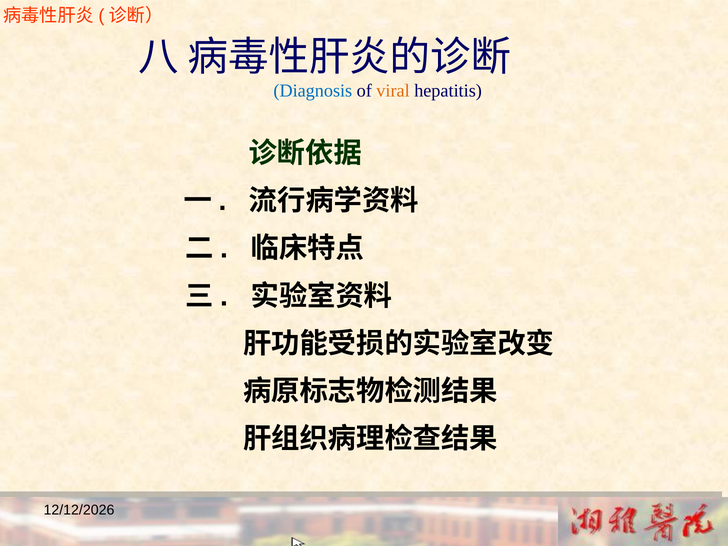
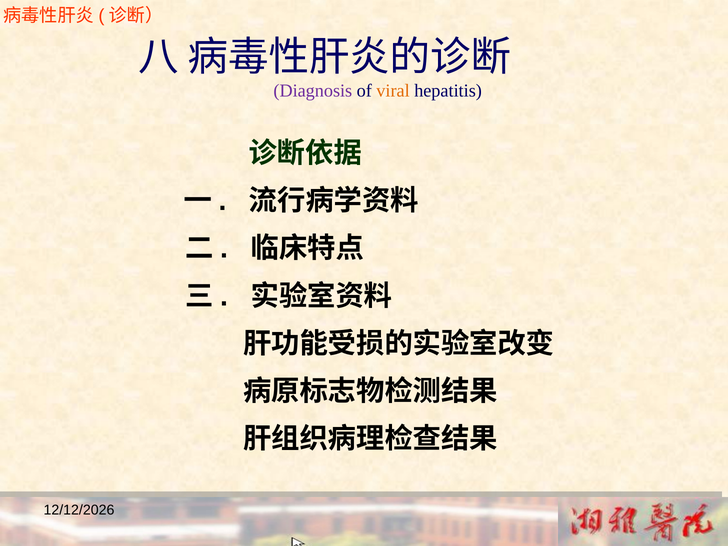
Diagnosis colour: blue -> purple
